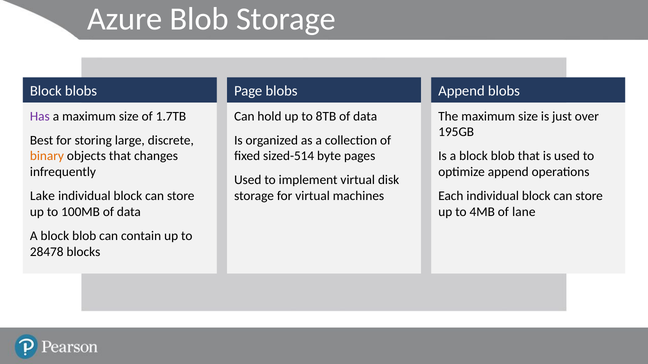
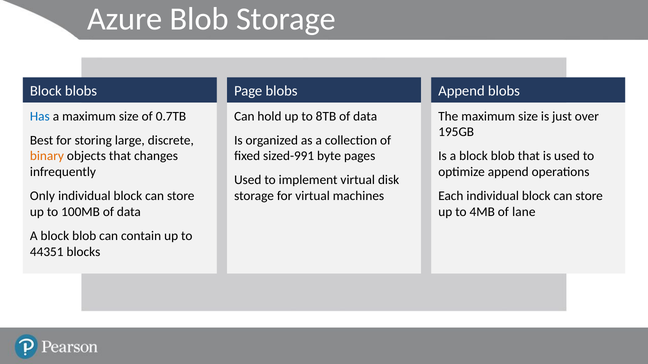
Has colour: purple -> blue
1.7TB: 1.7TB -> 0.7TB
sized-514: sized-514 -> sized-991
Lake: Lake -> Only
28478: 28478 -> 44351
